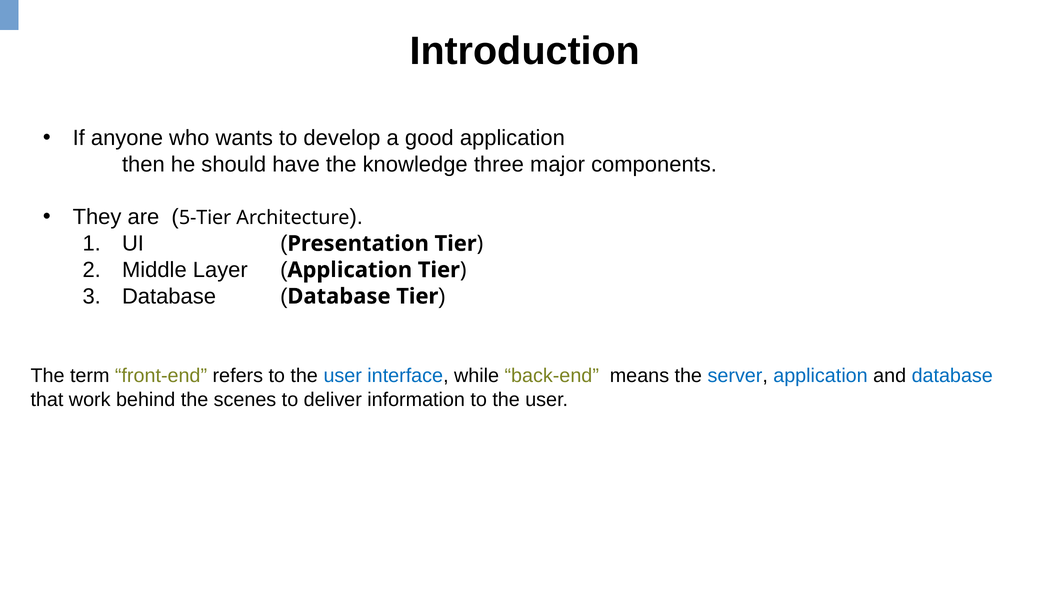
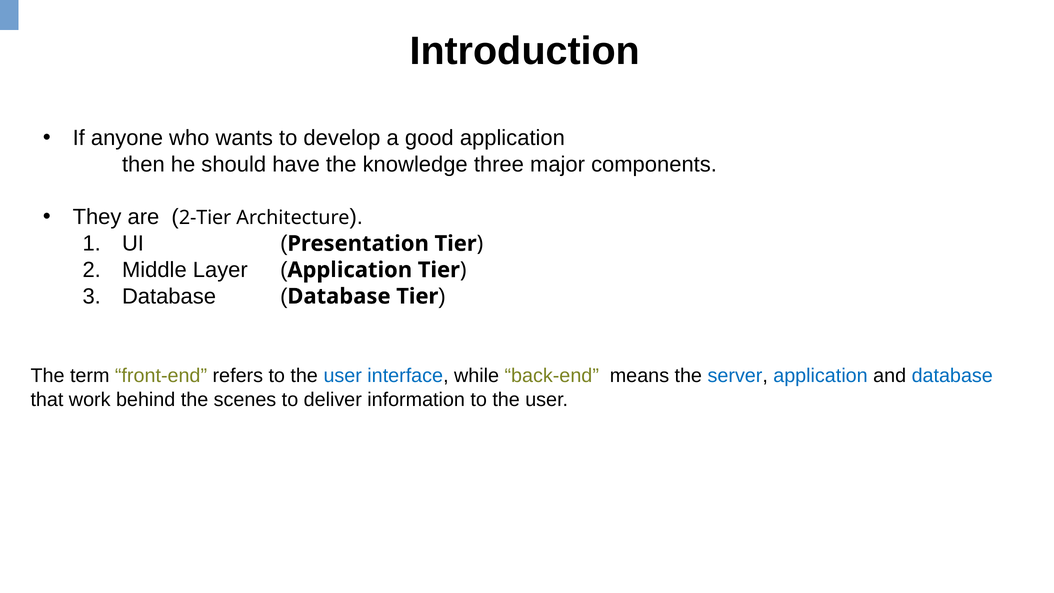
5-Tier: 5-Tier -> 2-Tier
